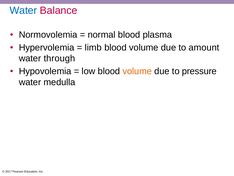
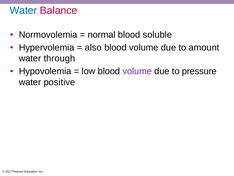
plasma: plasma -> soluble
limb: limb -> also
volume at (137, 71) colour: orange -> purple
medulla: medulla -> positive
